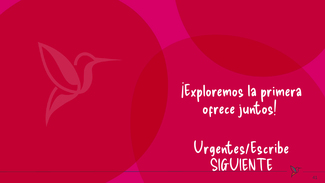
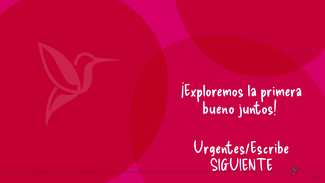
ofrece: ofrece -> bueno
